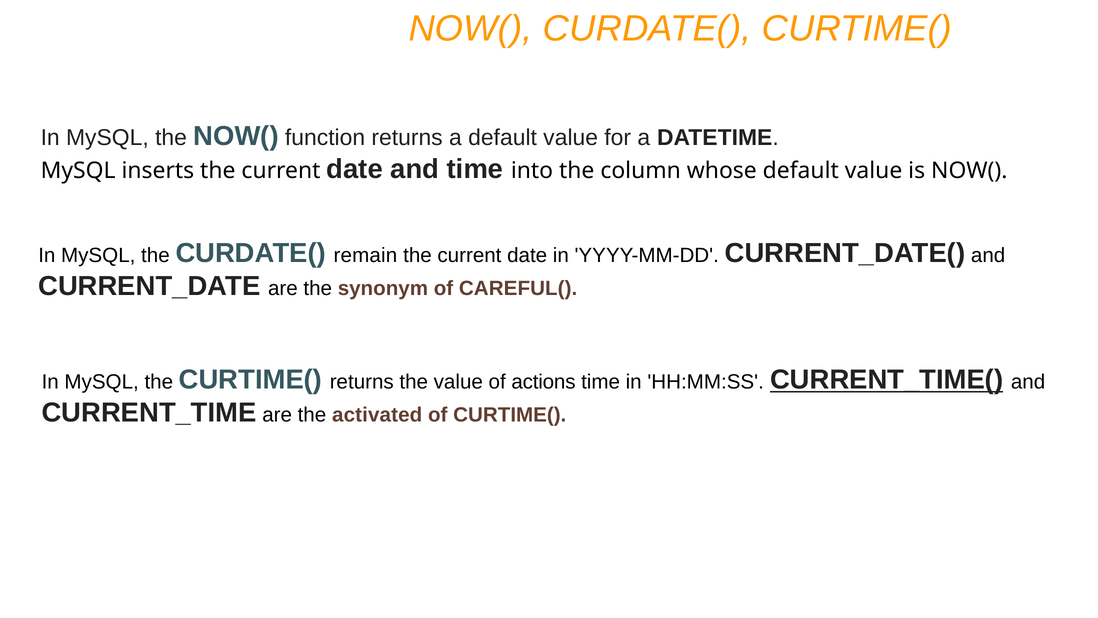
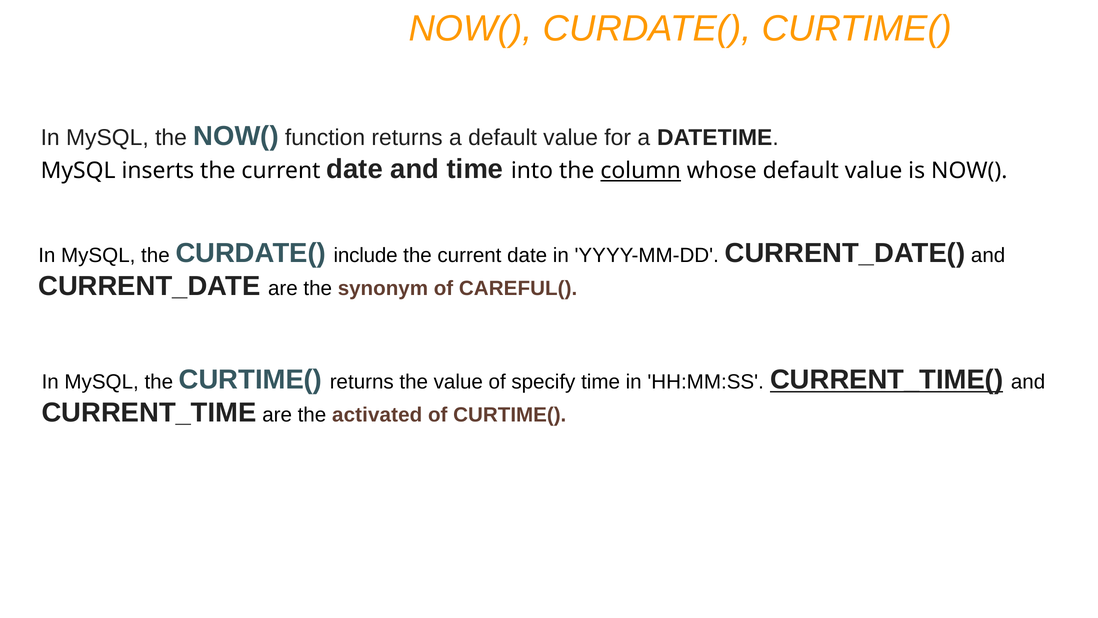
column underline: none -> present
remain: remain -> include
actions: actions -> specify
